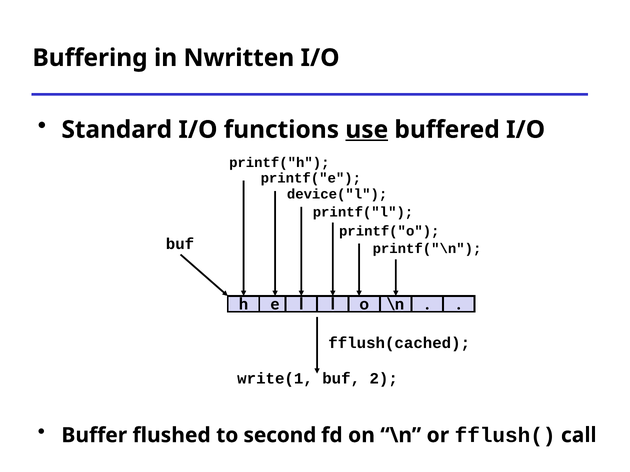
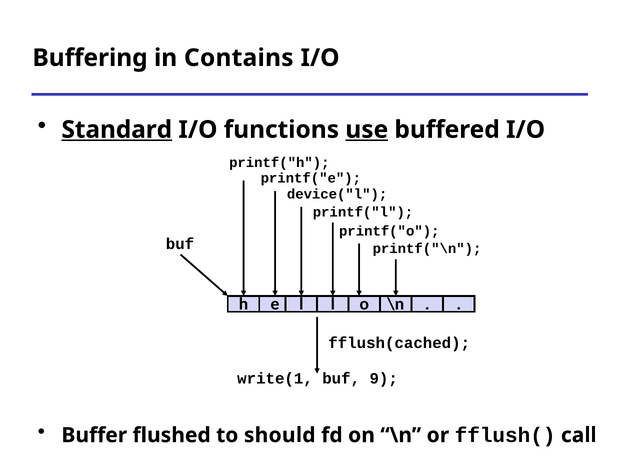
Nwritten: Nwritten -> Contains
Standard underline: none -> present
2: 2 -> 9
second: second -> should
